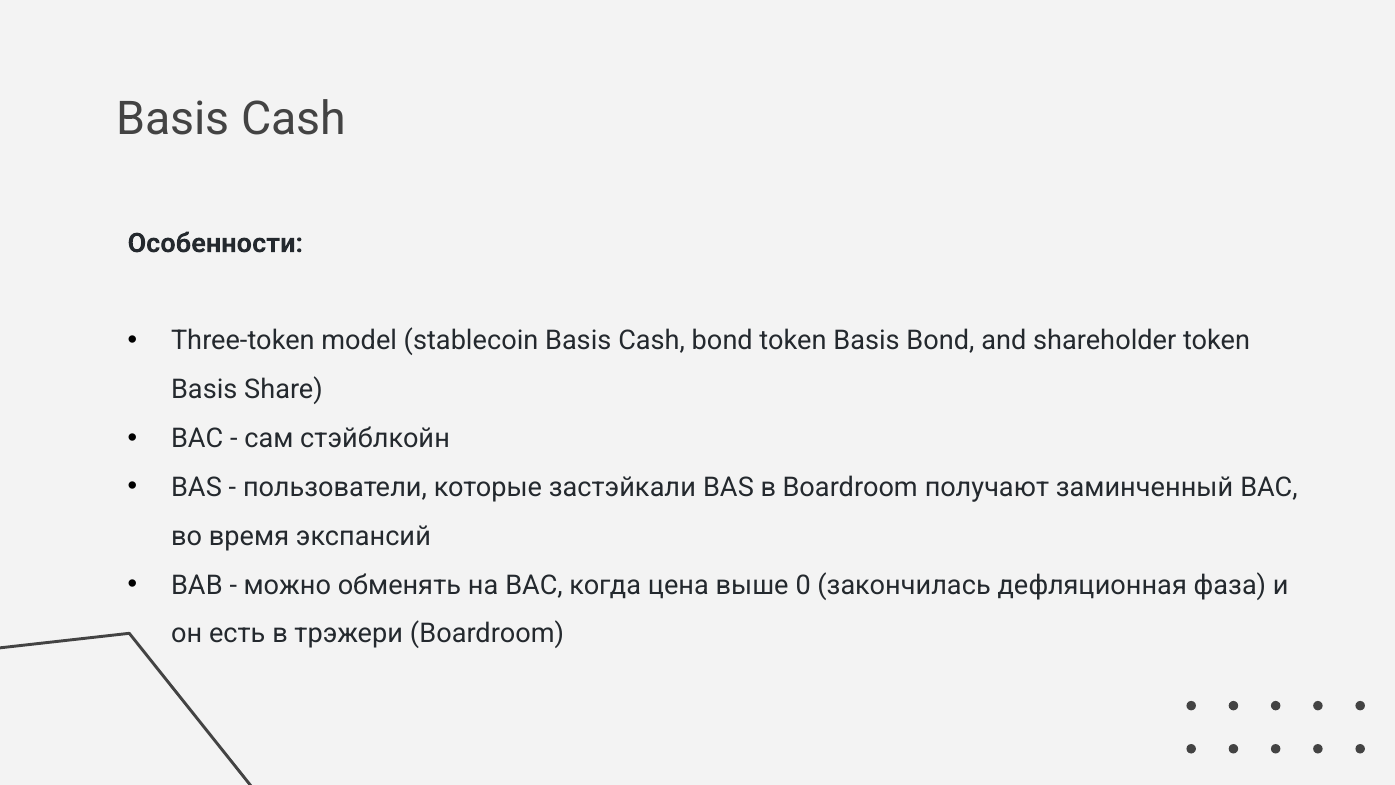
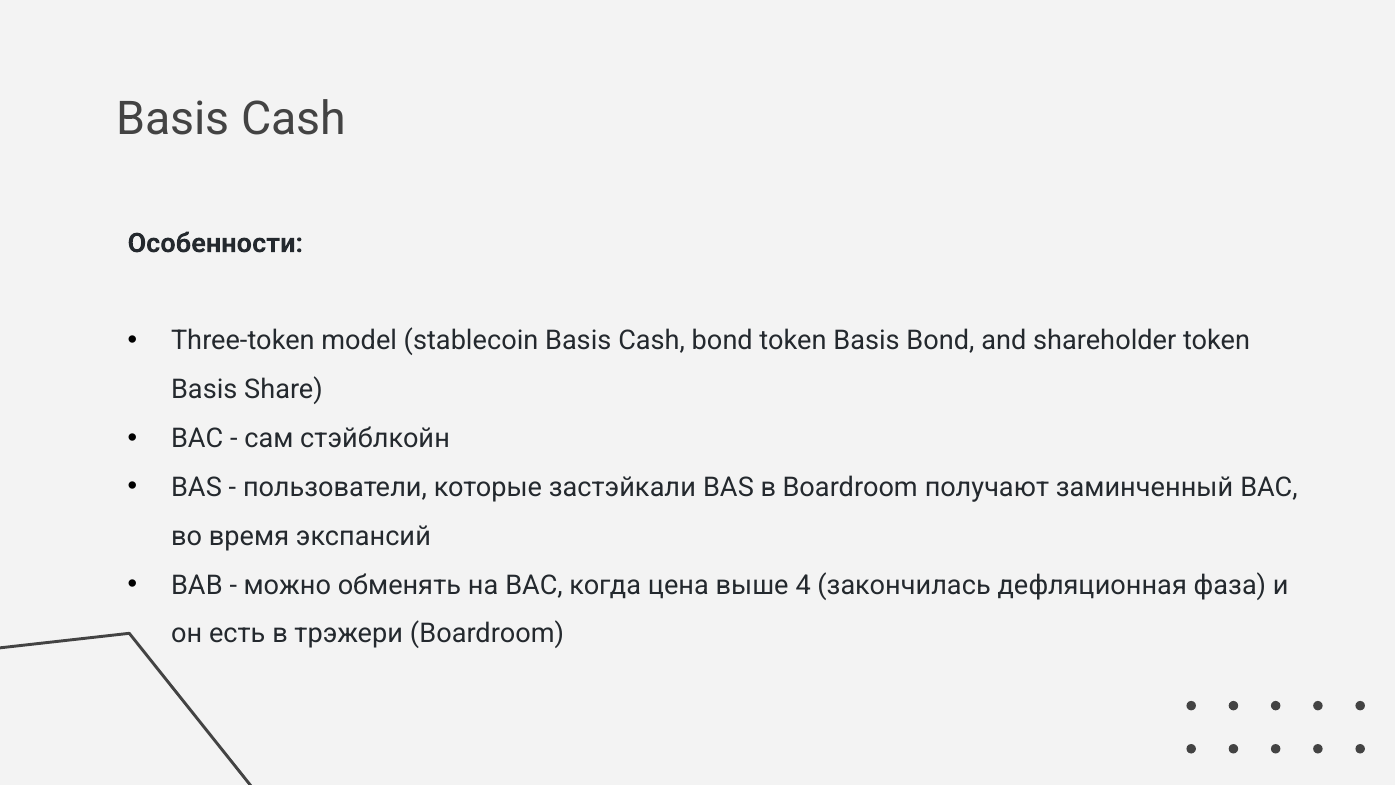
0: 0 -> 4
